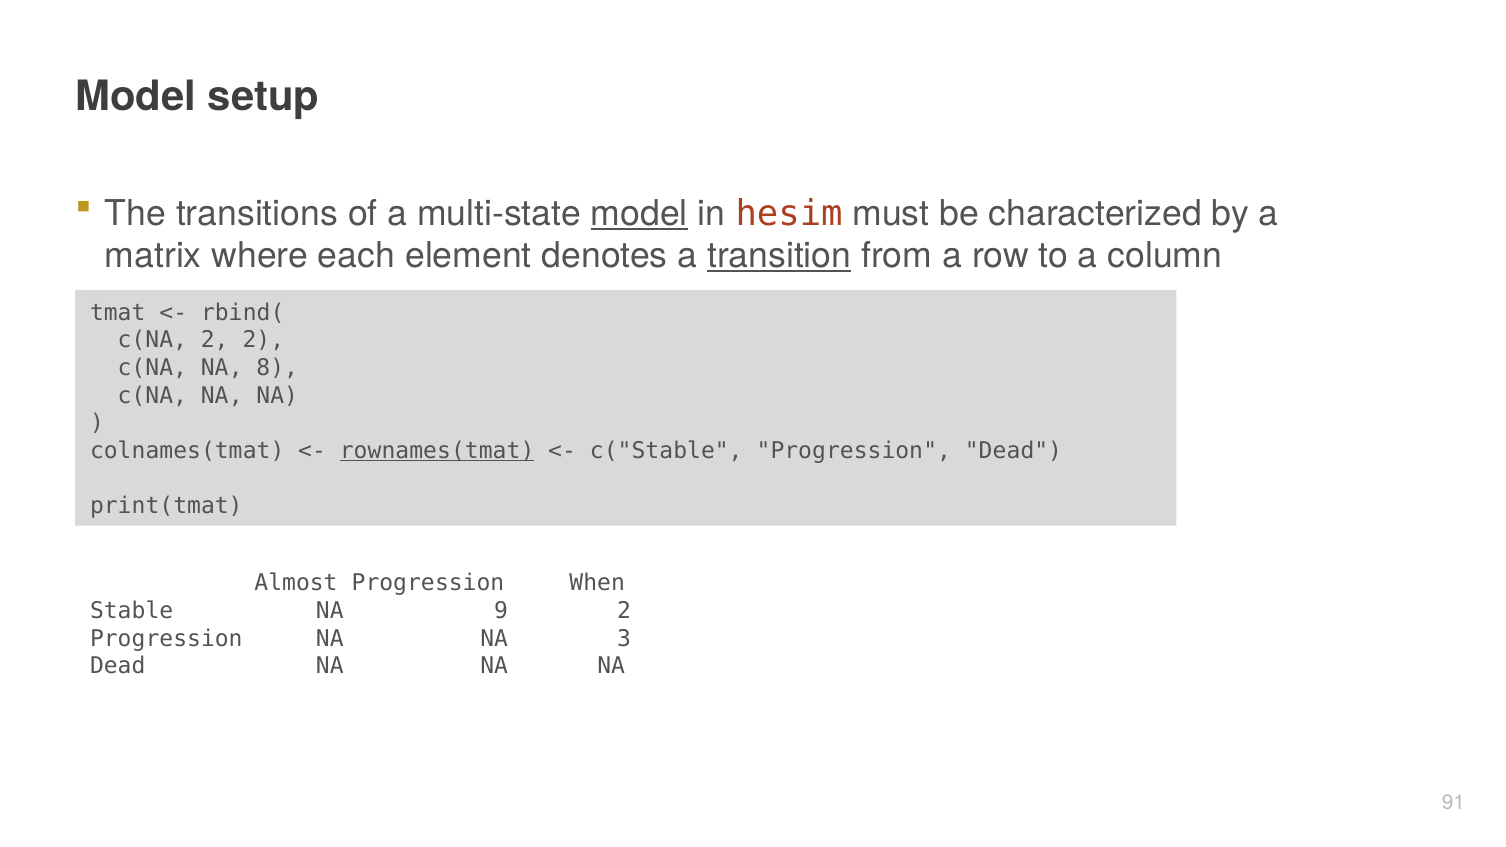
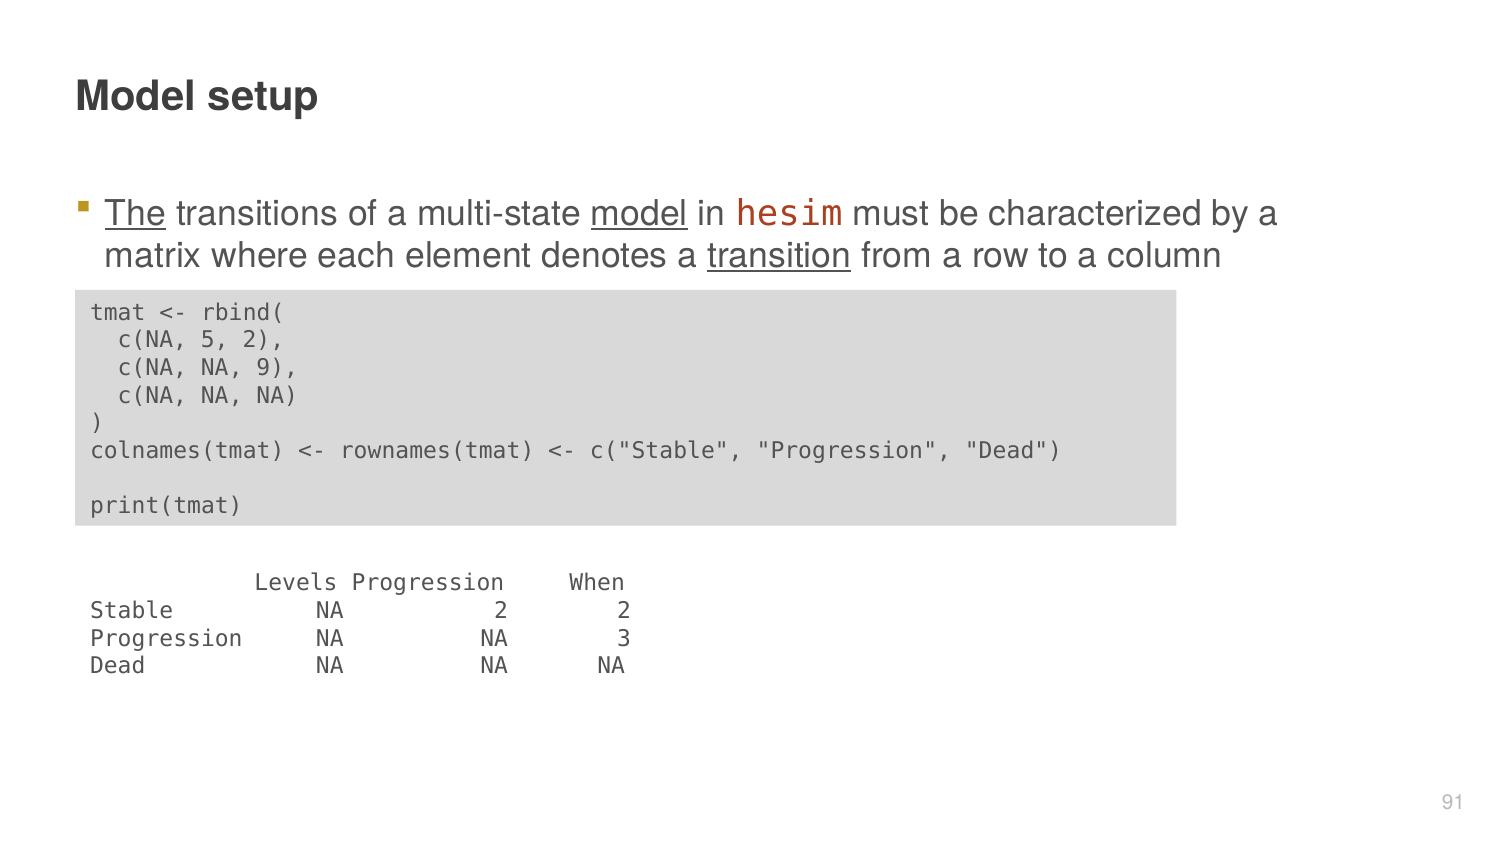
The underline: none -> present
c(NA 2: 2 -> 5
8: 8 -> 9
rownames(tmat underline: present -> none
Almost: Almost -> Levels
NA 9: 9 -> 2
